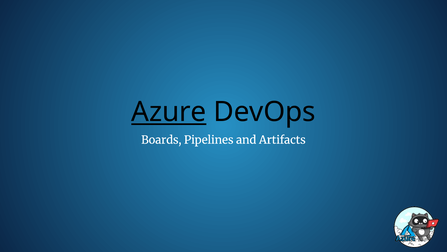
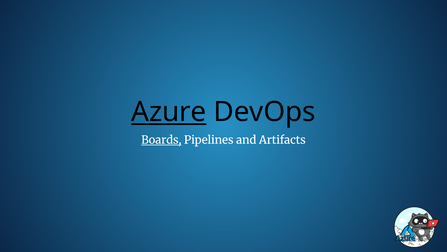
Boards underline: none -> present
